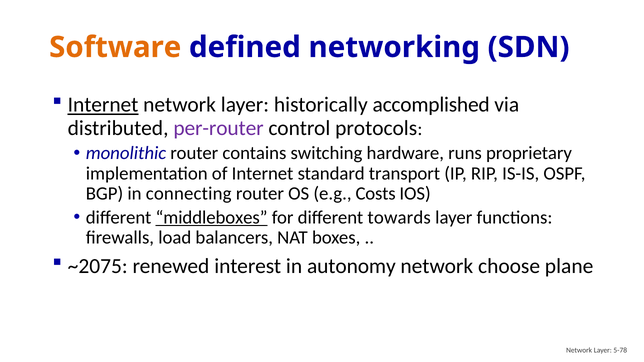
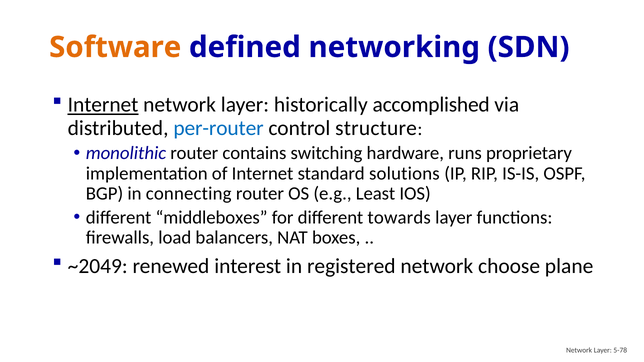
per-router colour: purple -> blue
protocols: protocols -> structure
transport: transport -> solutions
Costs: Costs -> Least
middleboxes underline: present -> none
~2075: ~2075 -> ~2049
autonomy: autonomy -> registered
